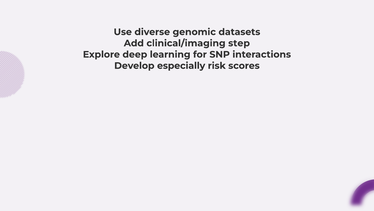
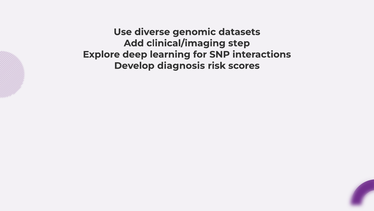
especially: especially -> diagnosis
